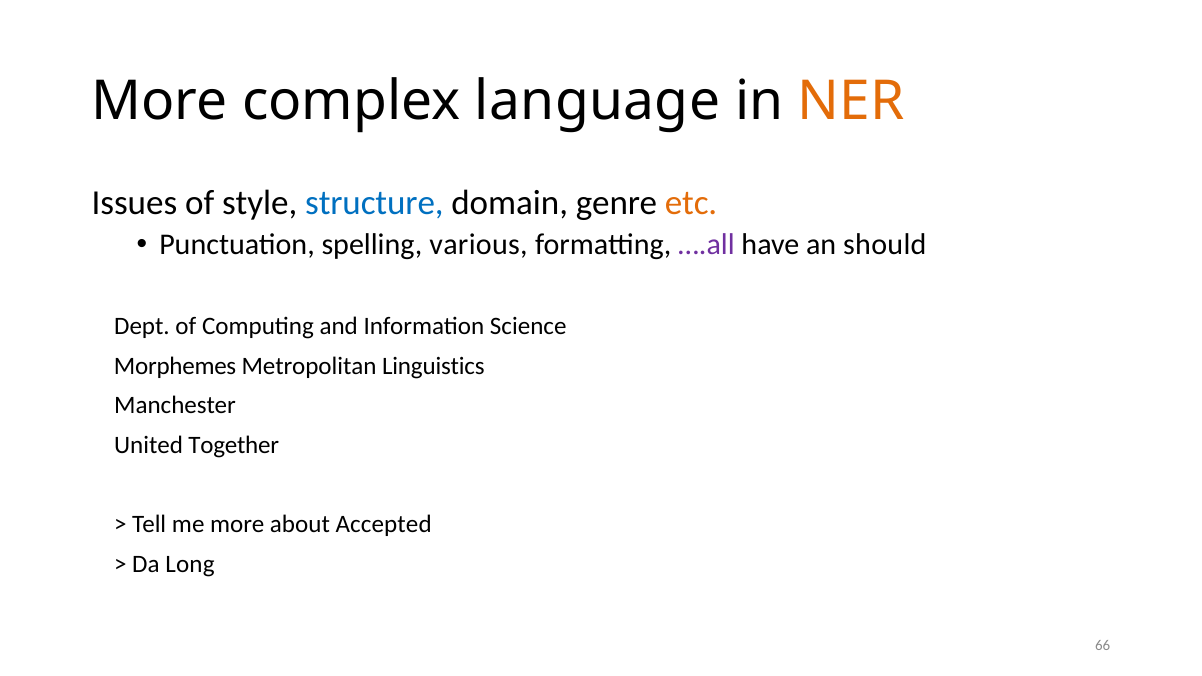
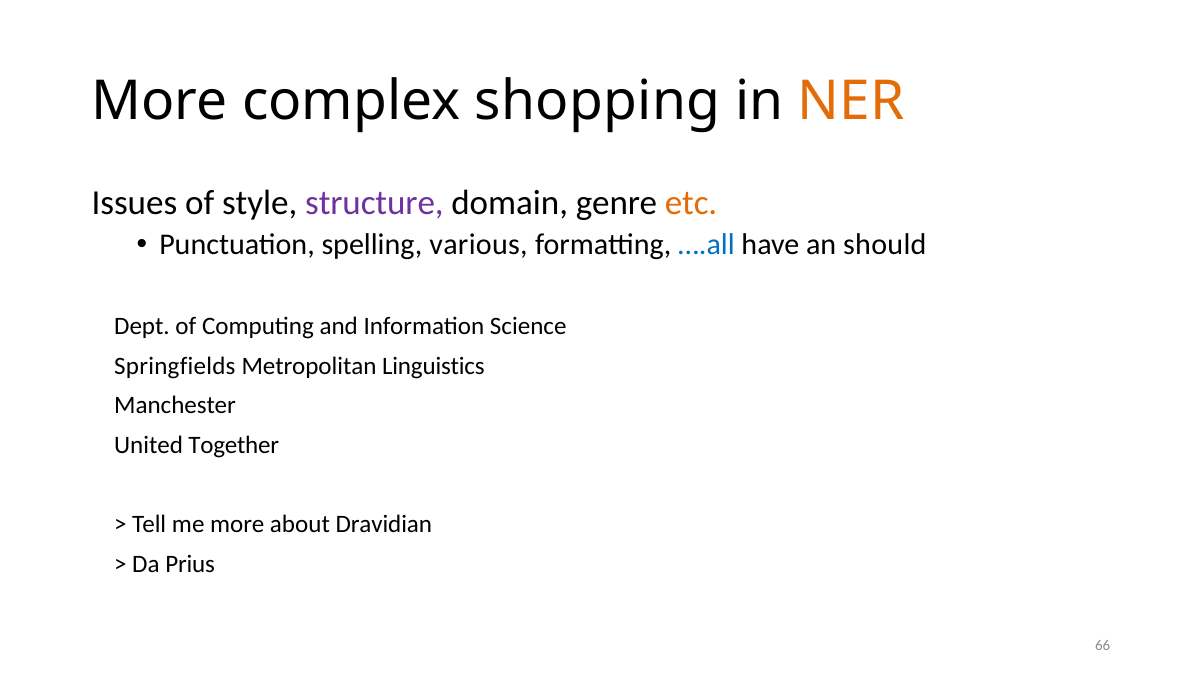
language: language -> shopping
structure colour: blue -> purple
….all colour: purple -> blue
Morphemes: Morphemes -> Springfields
Accepted: Accepted -> Dravidian
Long: Long -> Prius
